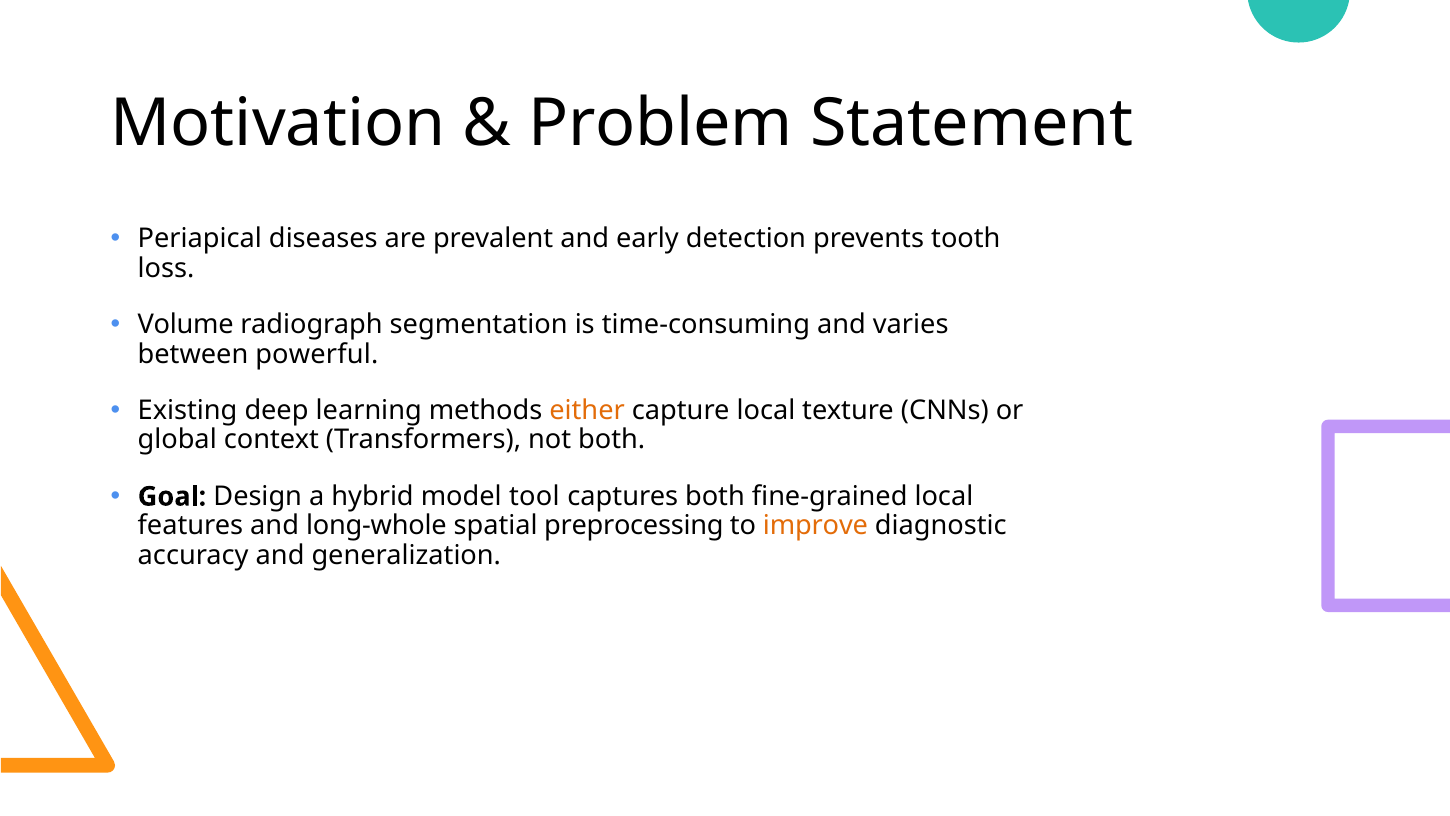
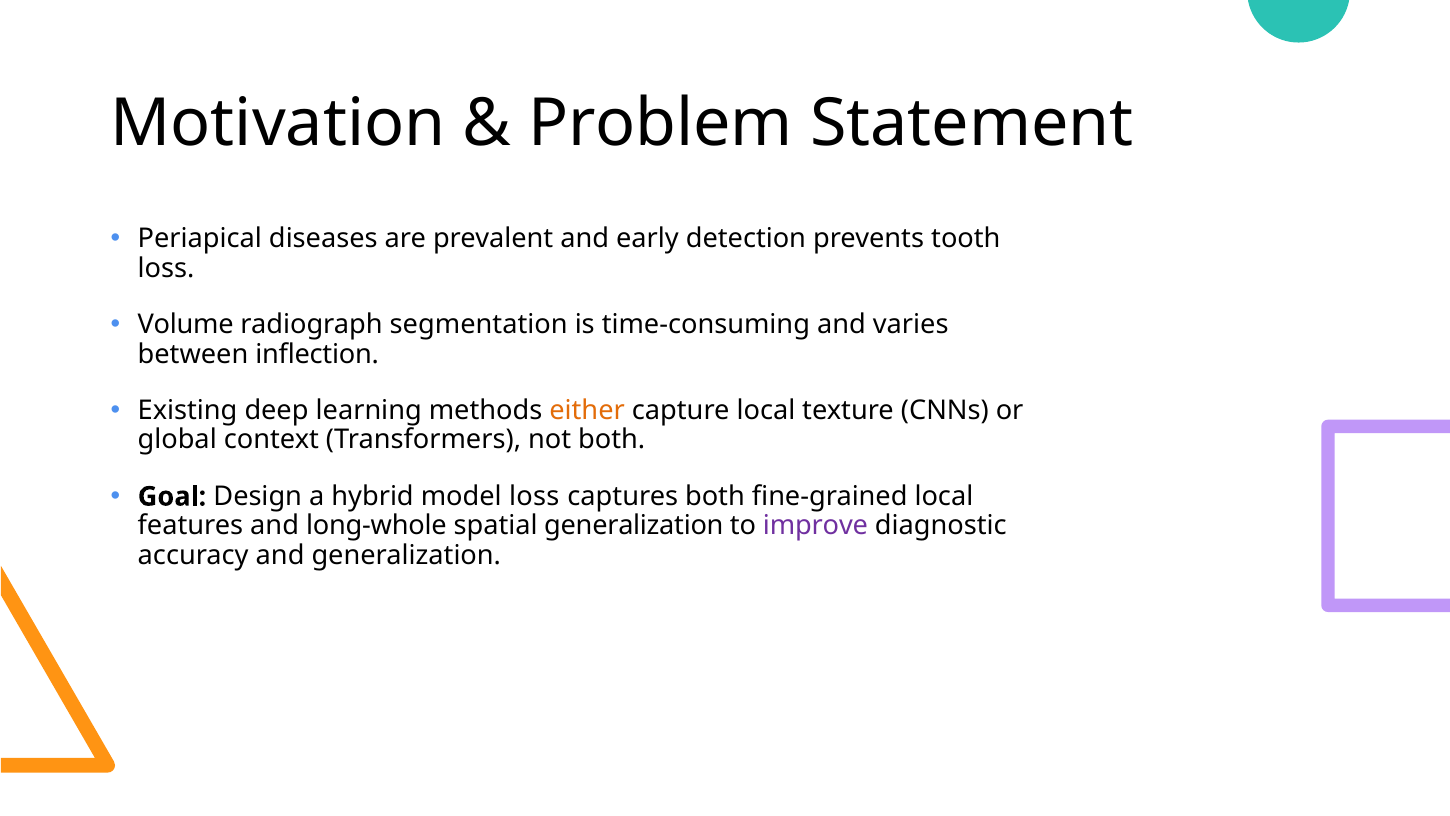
powerful: powerful -> inflection
model tool: tool -> loss
spatial preprocessing: preprocessing -> generalization
improve colour: orange -> purple
